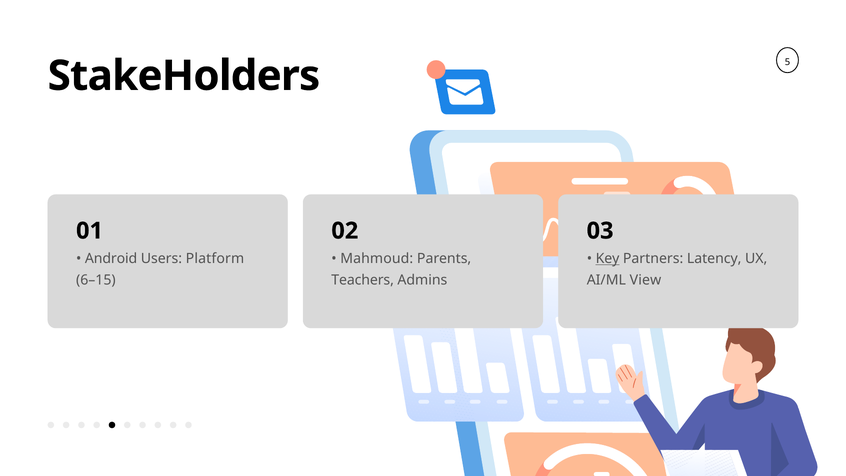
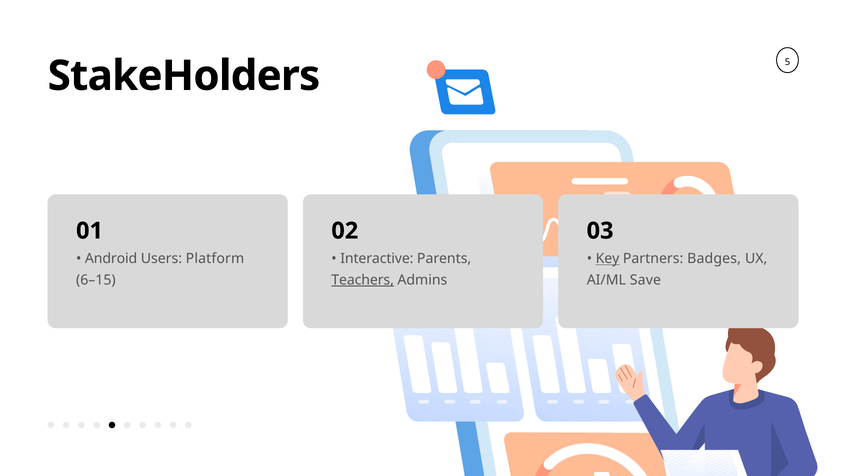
Mahmoud: Mahmoud -> Interactive
Latency: Latency -> Badges
Teachers underline: none -> present
View: View -> Save
